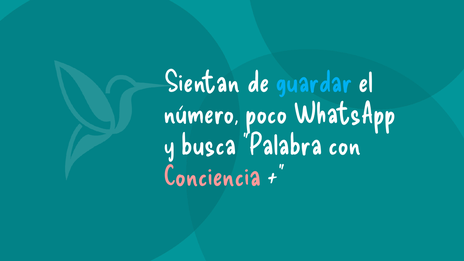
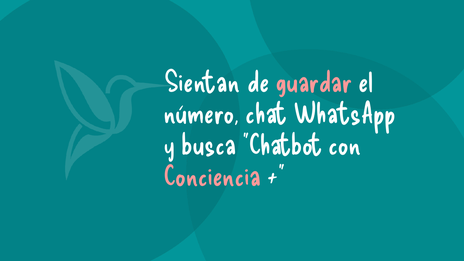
guardar colour: light blue -> pink
poco: poco -> chat
Palabra: Palabra -> Chatbot
